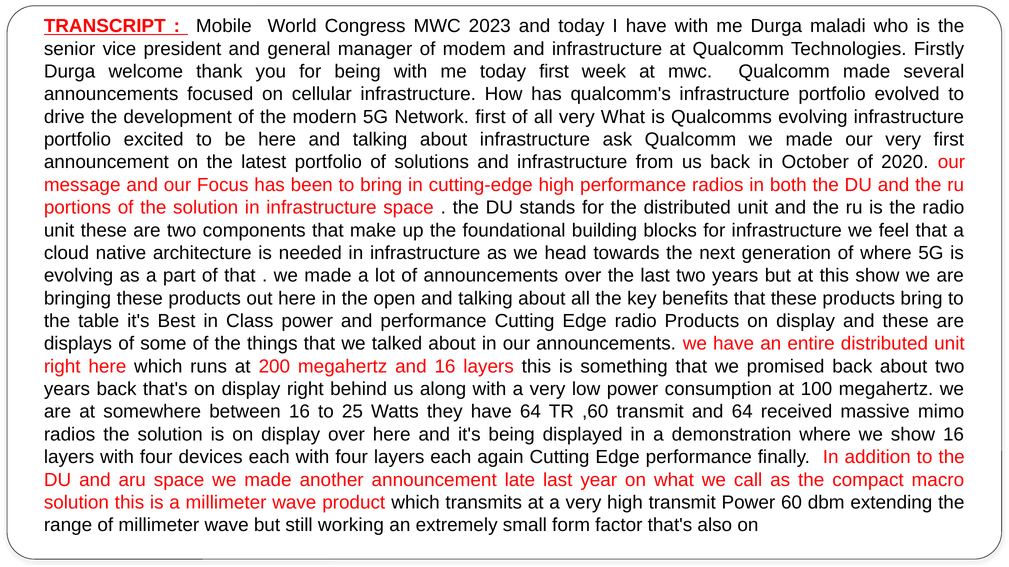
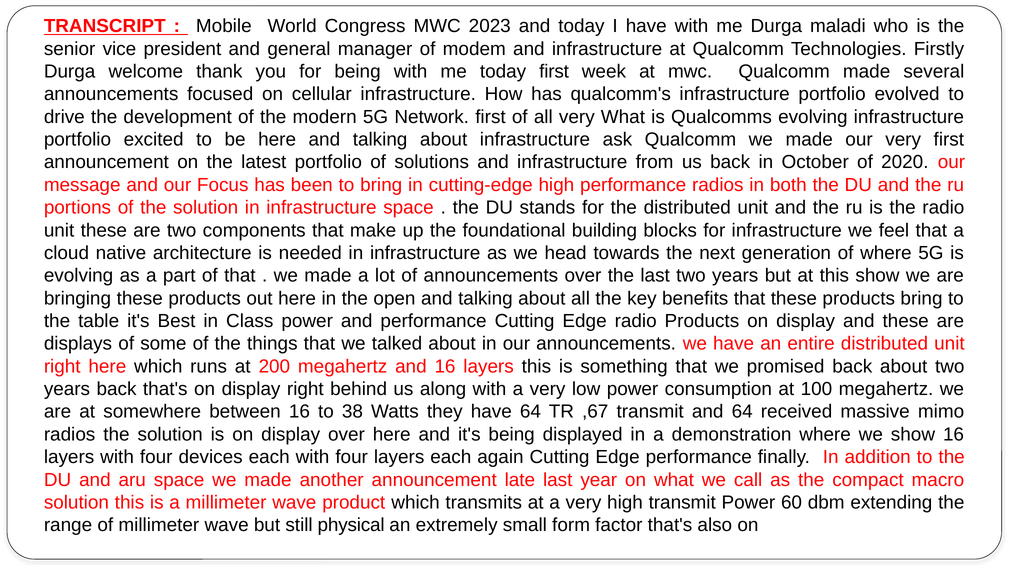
25: 25 -> 38
,60: ,60 -> ,67
working: working -> physical
